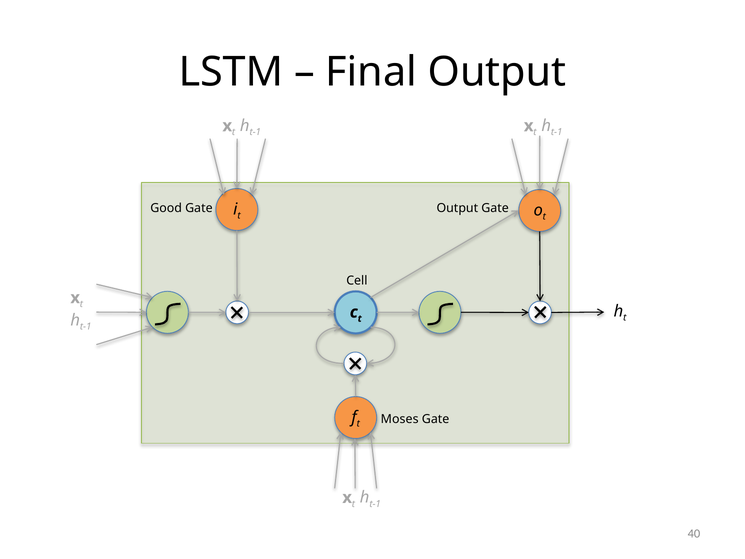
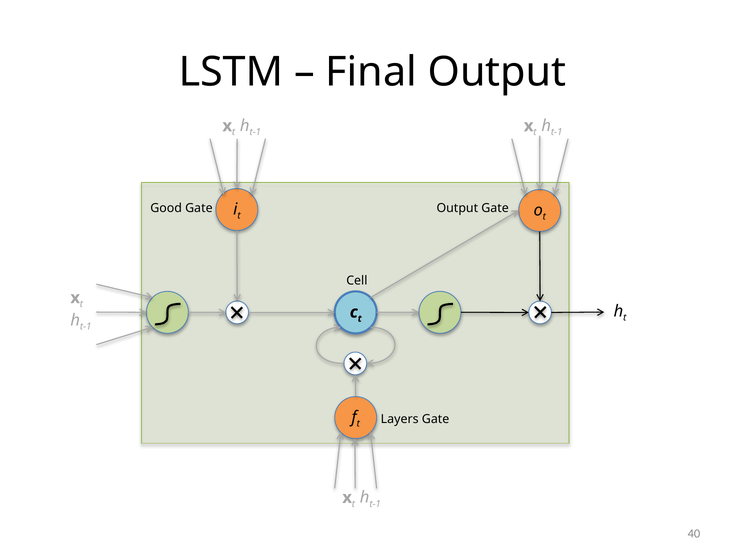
Moses: Moses -> Layers
